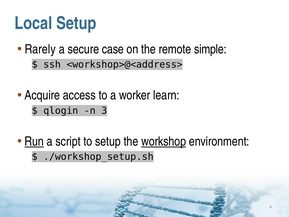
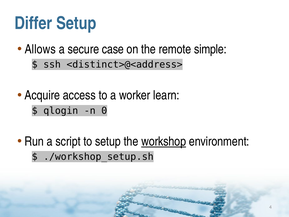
Local: Local -> Differ
Rarely: Rarely -> Allows
<workshop>@<address>: <workshop>@<address> -> <distinct>@<address>
3: 3 -> 0
Run underline: present -> none
